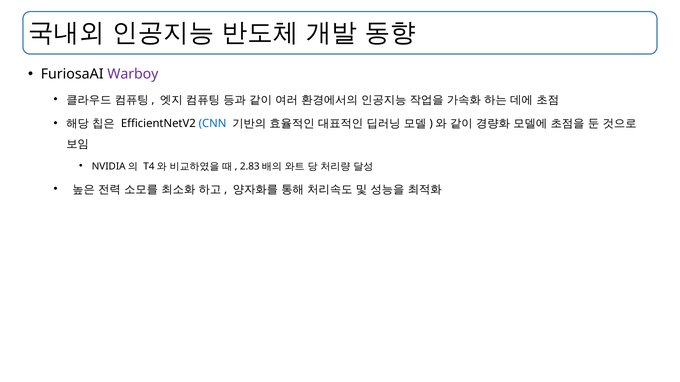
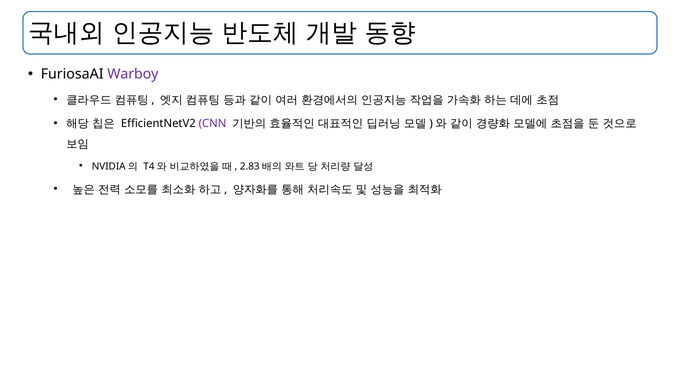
CNN colour: blue -> purple
